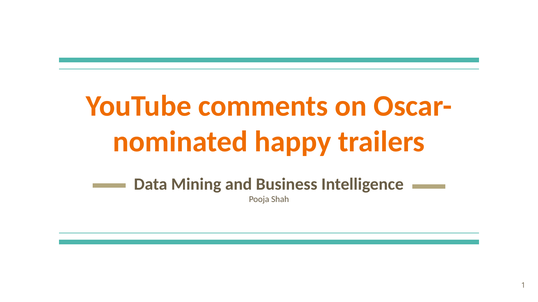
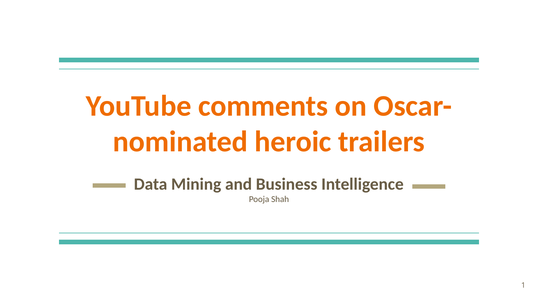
happy: happy -> heroic
